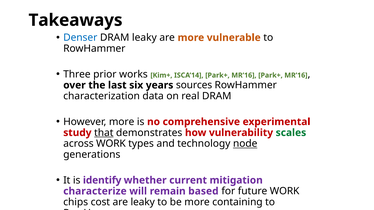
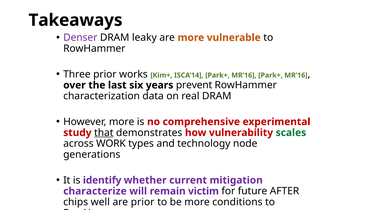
Denser colour: blue -> purple
sources: sources -> prevent
node underline: present -> none
based: based -> victim
future WORK: WORK -> AFTER
cost: cost -> well
are leaky: leaky -> prior
containing: containing -> conditions
